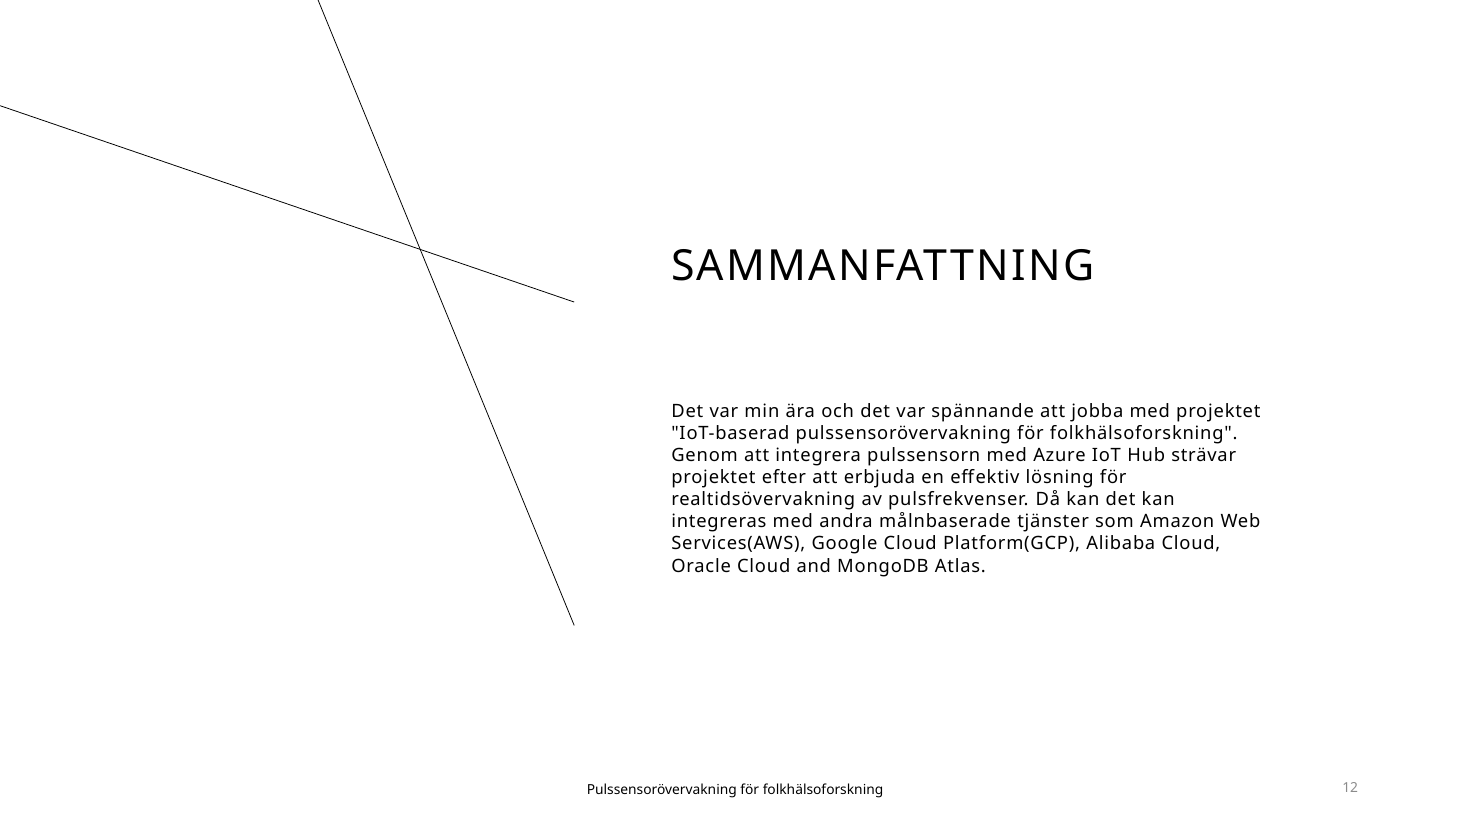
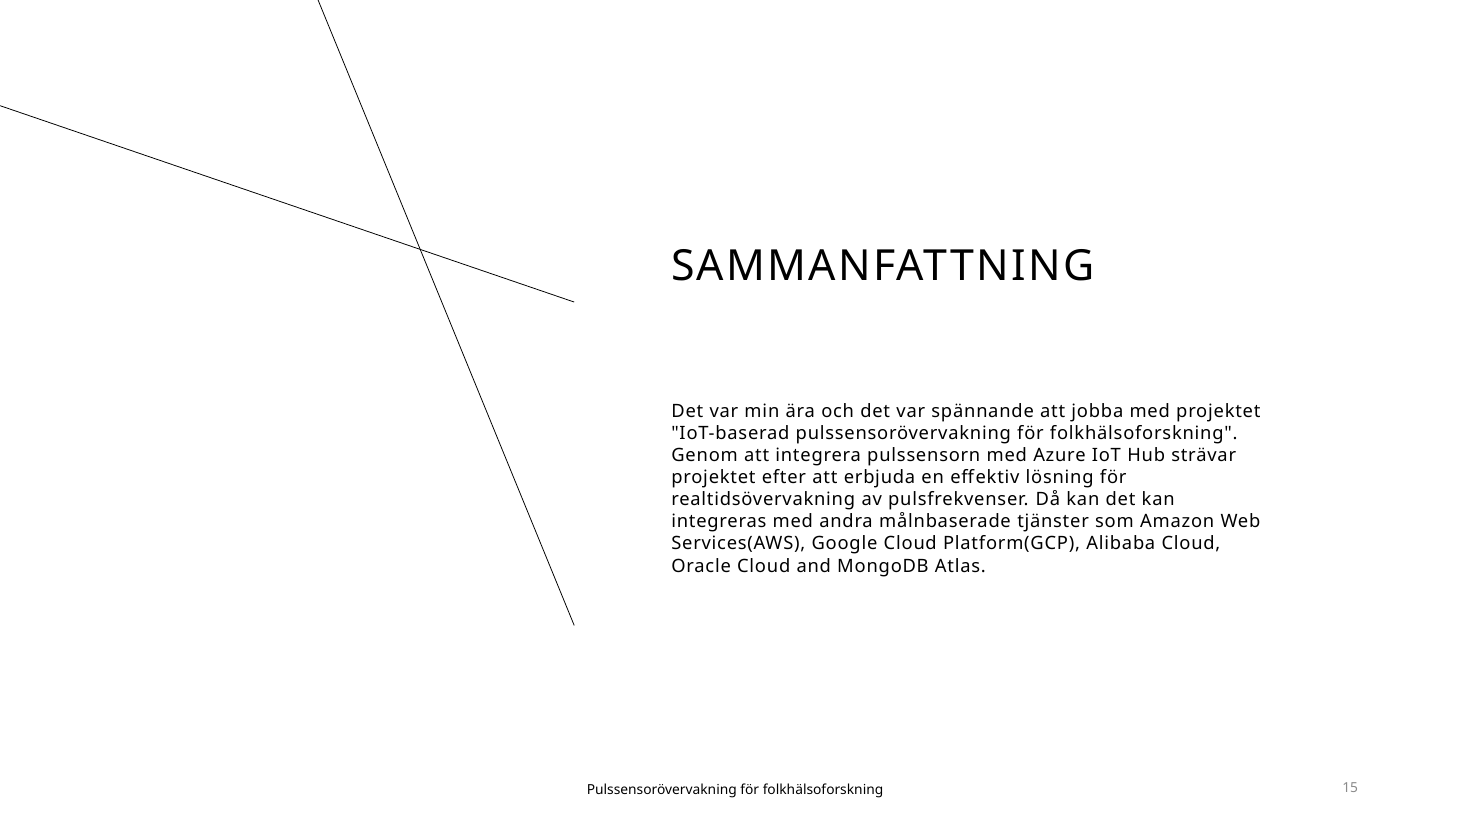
12: 12 -> 15
